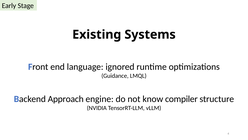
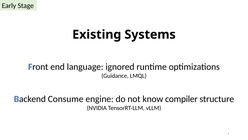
Approach: Approach -> Consume
